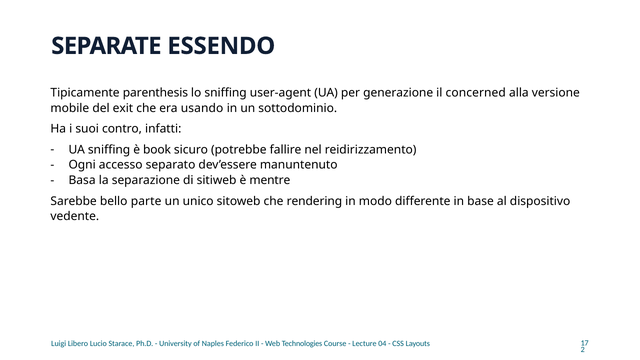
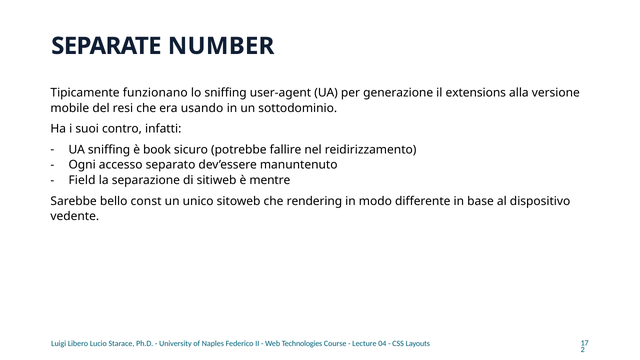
ESSENDO: ESSENDO -> NUMBER
parenthesis: parenthesis -> funzionano
concerned: concerned -> extensions
exit: exit -> resi
Basa: Basa -> Field
parte: parte -> const
